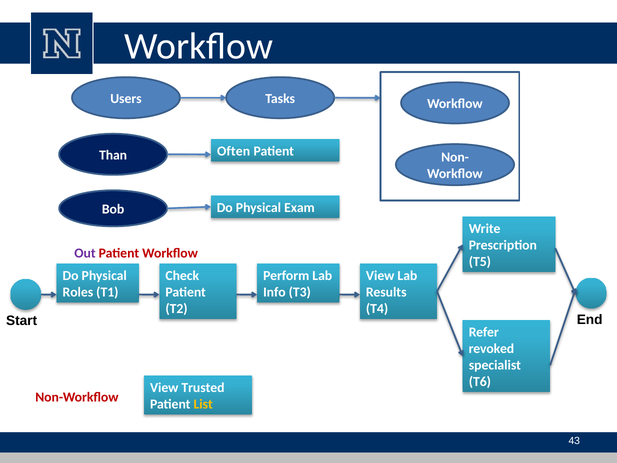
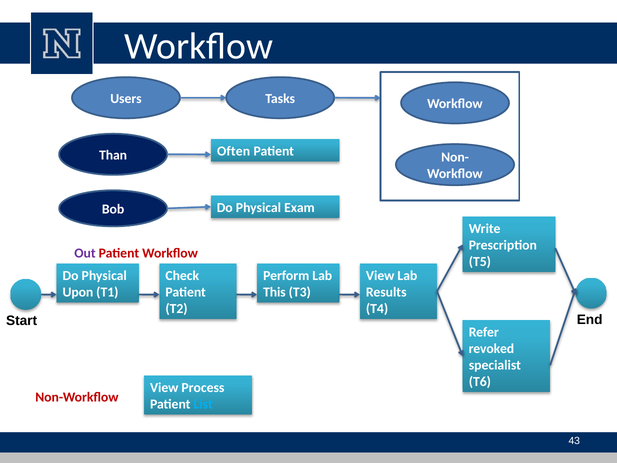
Roles: Roles -> Upon
Info: Info -> This
Trusted: Trusted -> Process
List colour: yellow -> light blue
